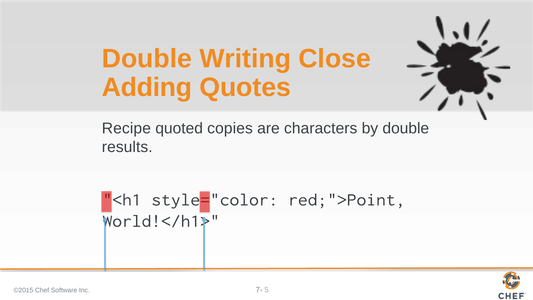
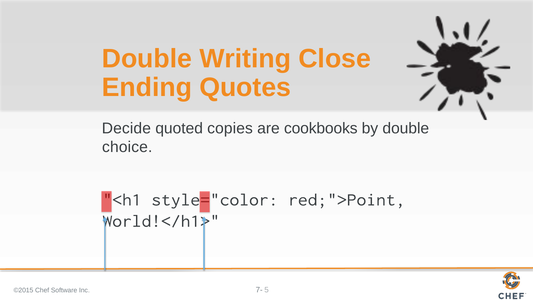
Adding: Adding -> Ending
Recipe: Recipe -> Decide
characters: characters -> cookbooks
results: results -> choice
